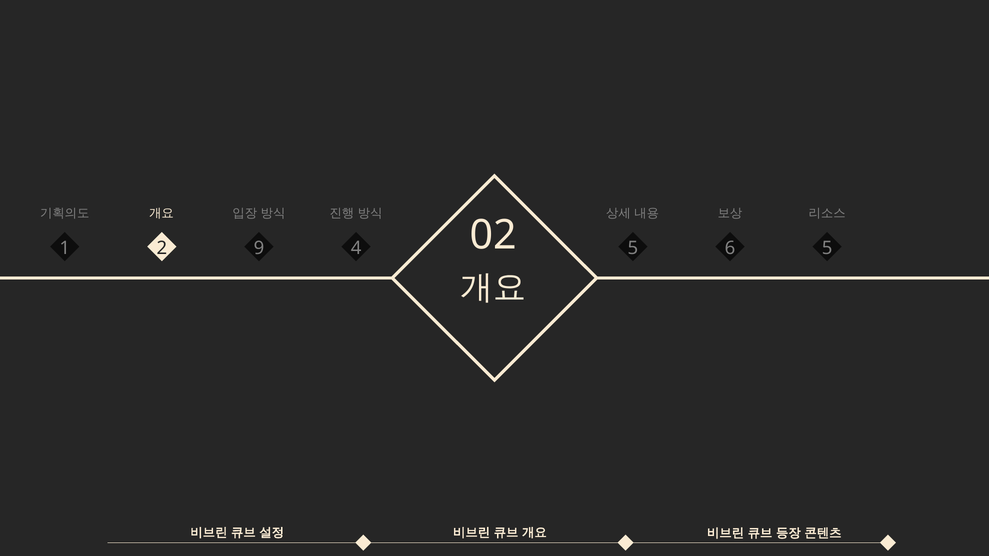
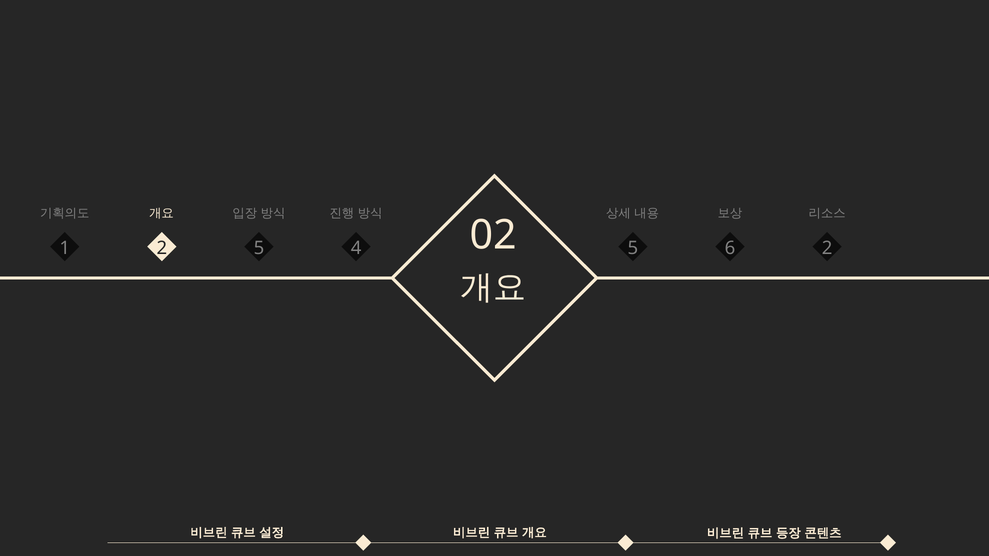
2 9: 9 -> 5
4 5: 5 -> 2
